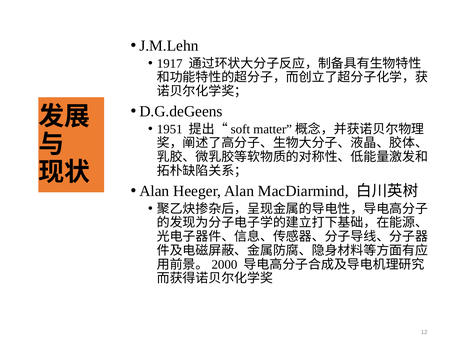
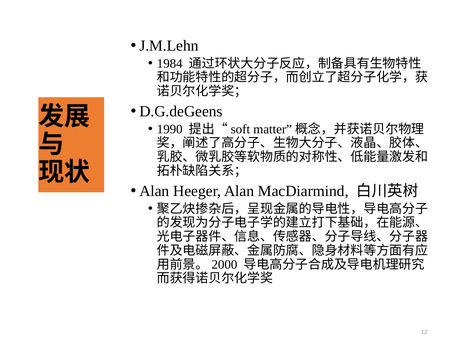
1917: 1917 -> 1984
1951: 1951 -> 1990
